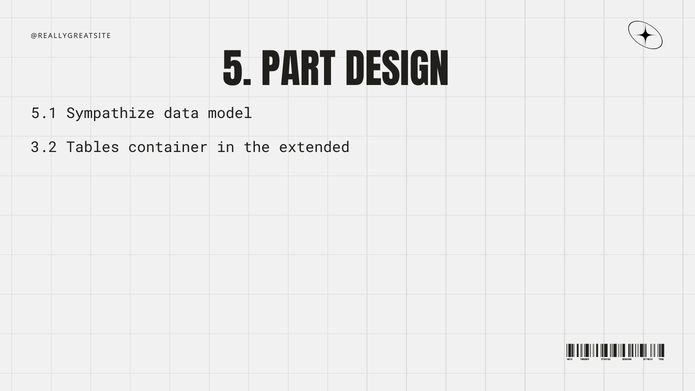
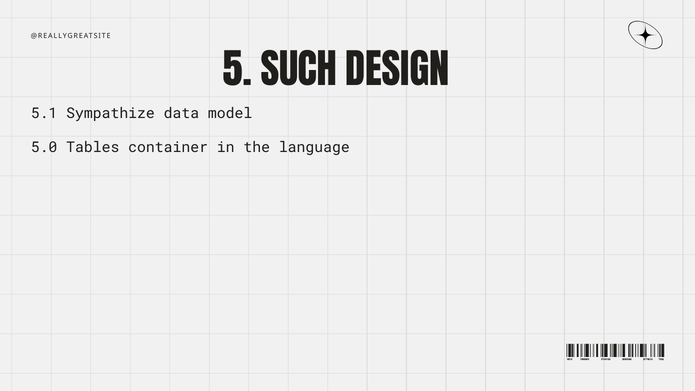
PART: PART -> SUCH
3.2: 3.2 -> 5.0
extended: extended -> language
